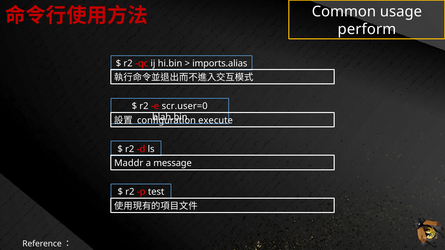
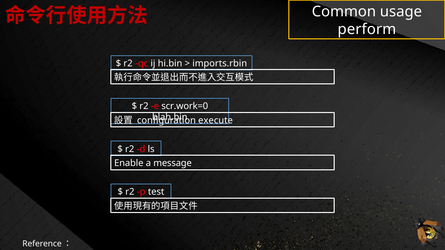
imports.alias: imports.alias -> imports.rbin
scr.user=0: scr.user=0 -> scr.work=0
Maddr: Maddr -> Enable
